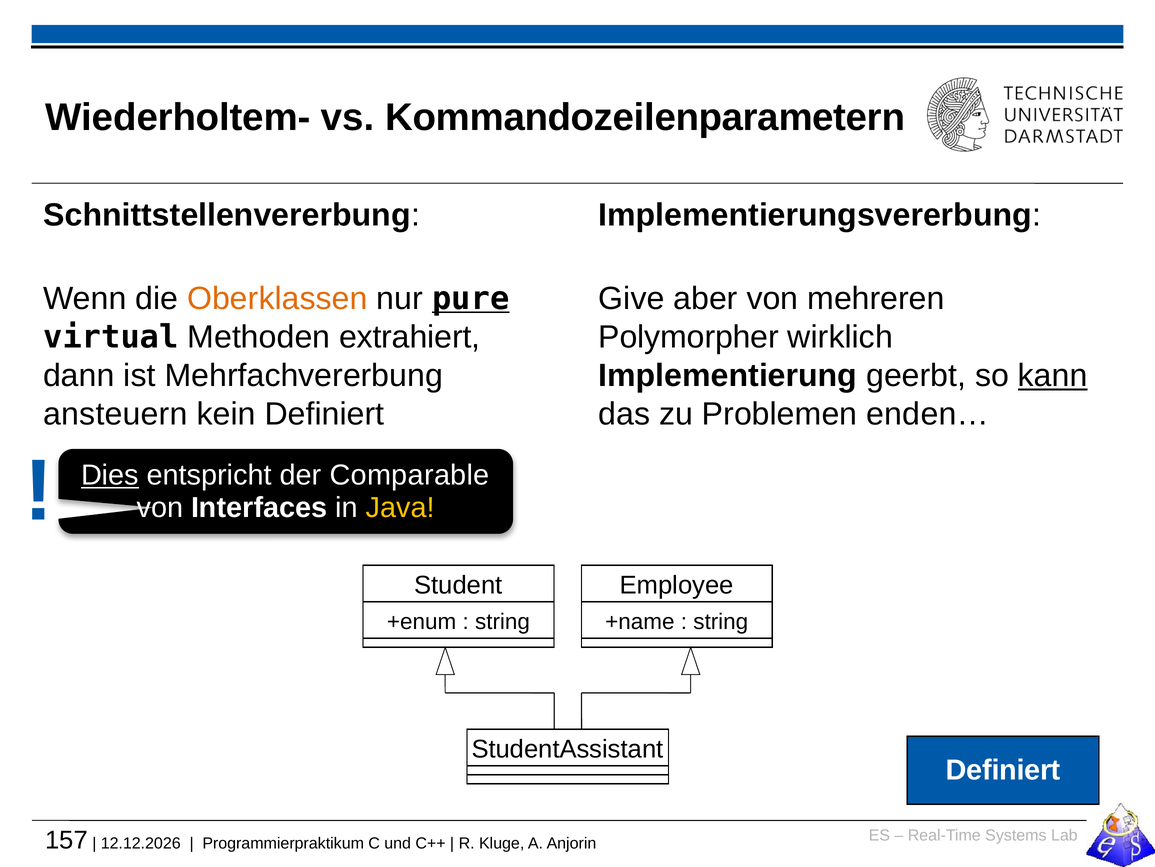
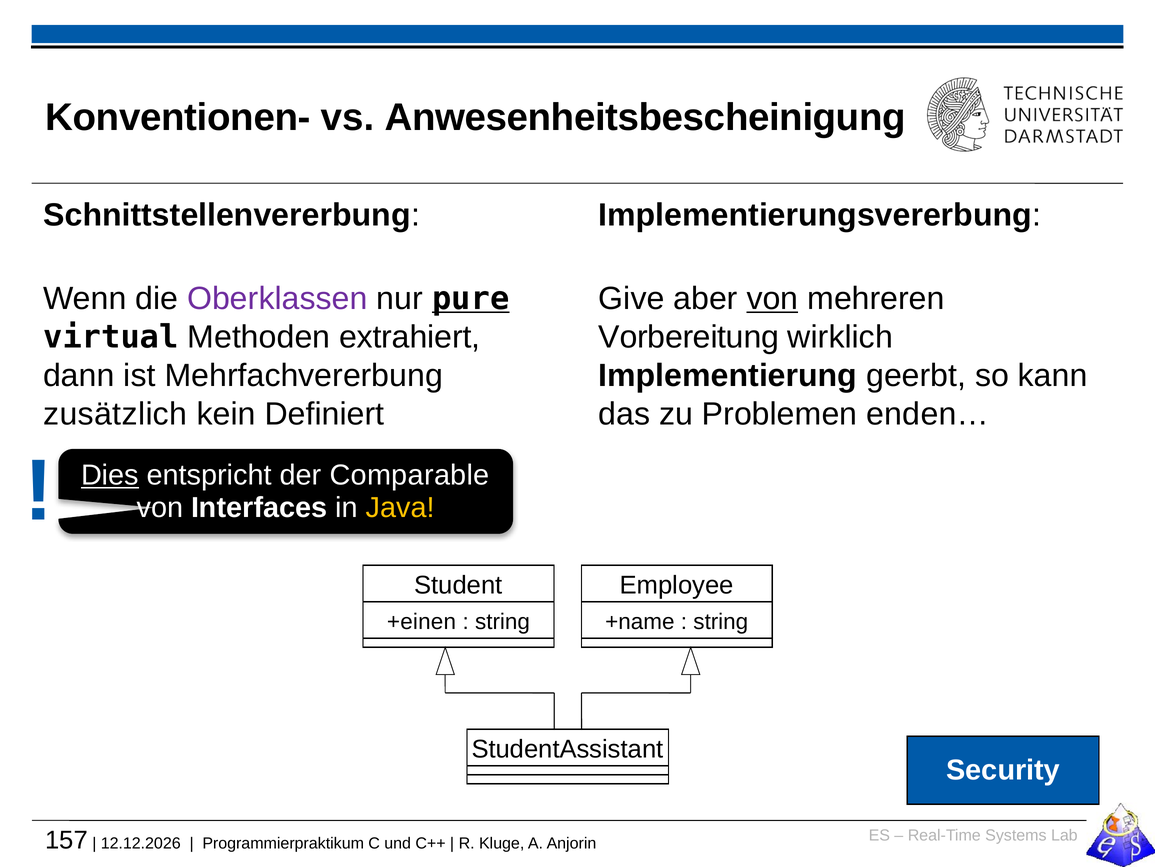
Wiederholtem-: Wiederholtem- -> Konventionen-
Kommandozeilenparametern: Kommandozeilenparametern -> Anwesenheitsbescheinigung
Oberklassen colour: orange -> purple
von at (772, 298) underline: none -> present
Polymorpher: Polymorpher -> Vorbereitung
kann underline: present -> none
ansteuern: ansteuern -> zusätzlich
+enum: +enum -> +einen
Definiert at (1003, 770): Definiert -> Security
